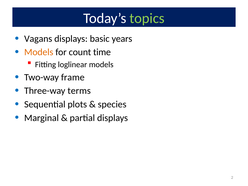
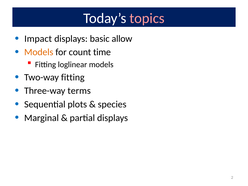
topics colour: light green -> pink
Vagans: Vagans -> Impact
years: years -> allow
Two-way frame: frame -> fitting
